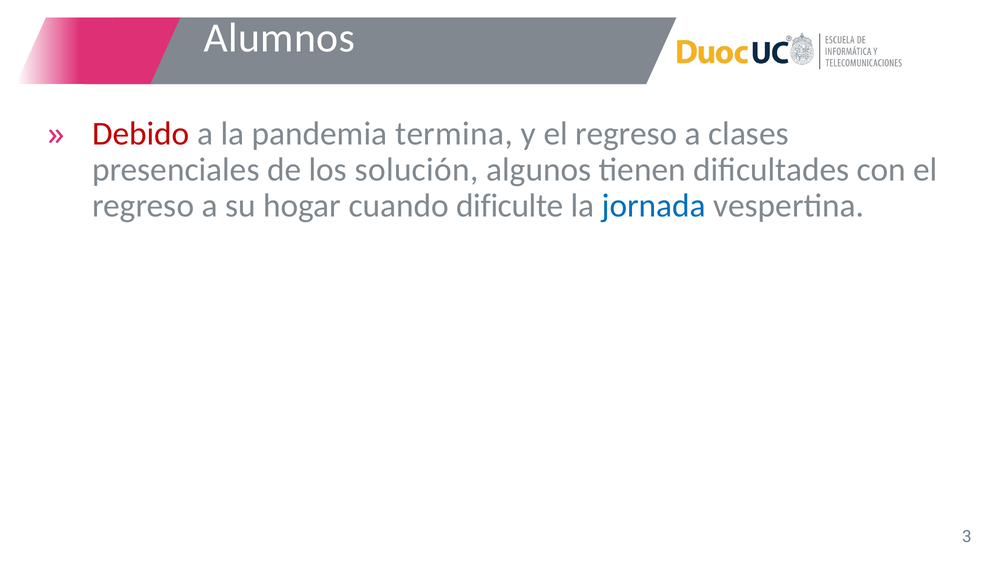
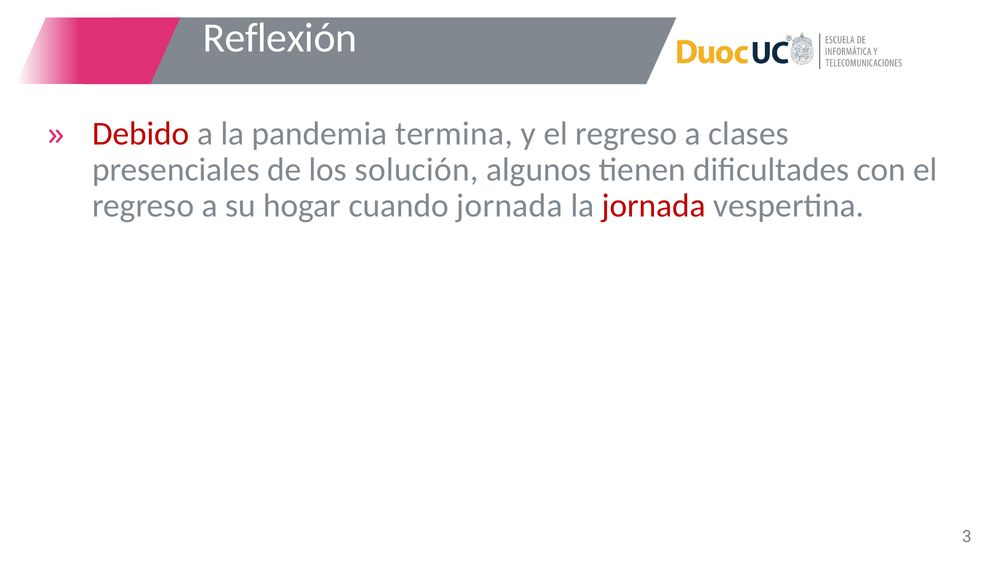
Alumnos: Alumnos -> Reflexión
cuando dificulte: dificulte -> jornada
jornada at (654, 206) colour: blue -> red
